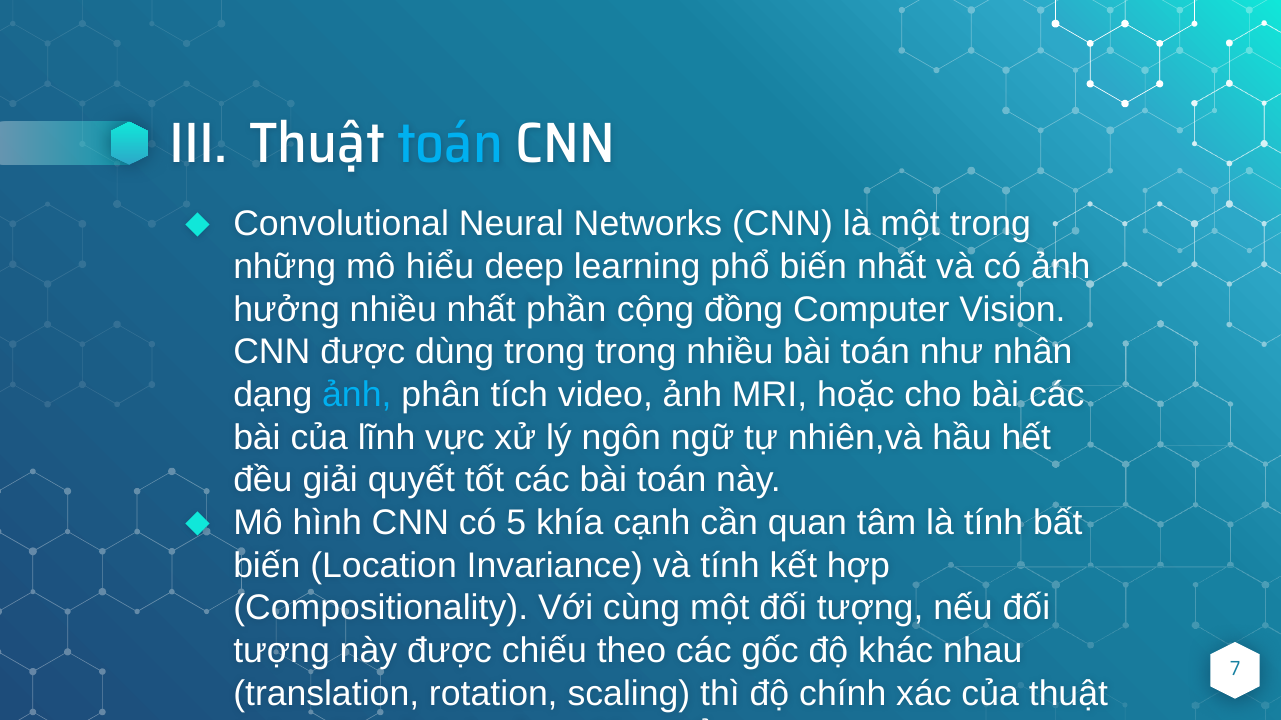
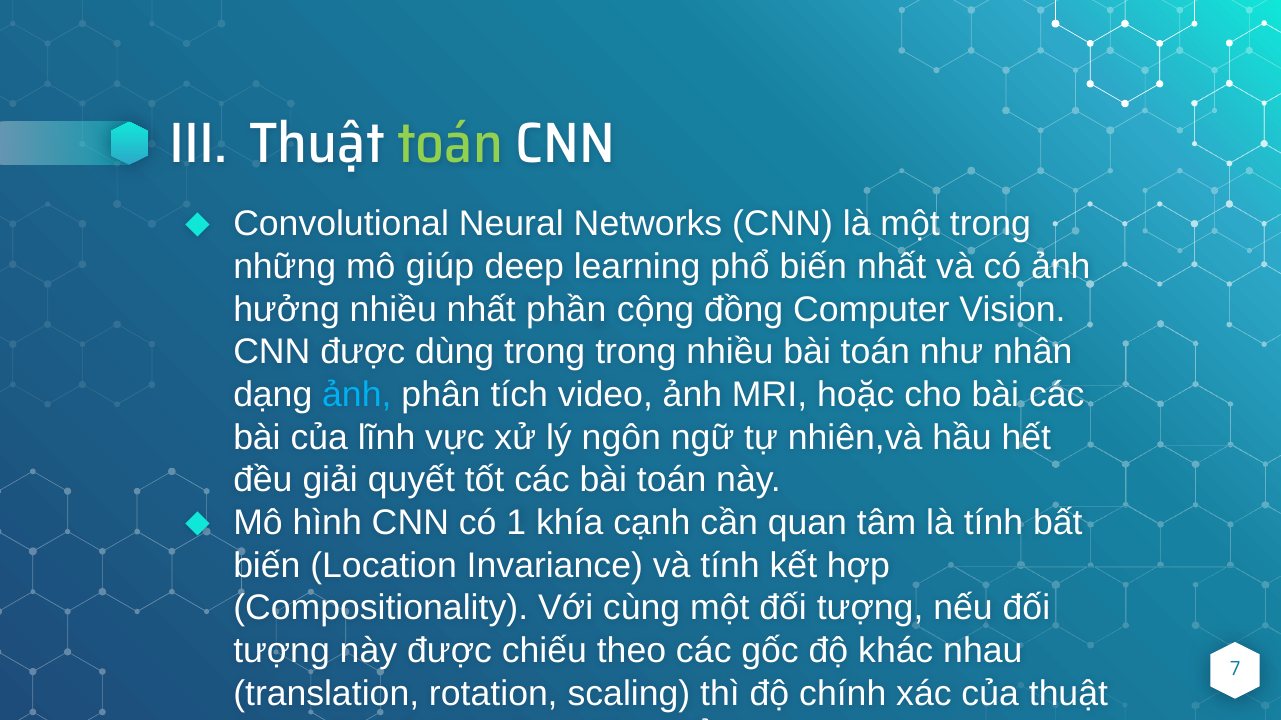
toán at (450, 144) colour: light blue -> light green
hiểu: hiểu -> giúp
5: 5 -> 1
